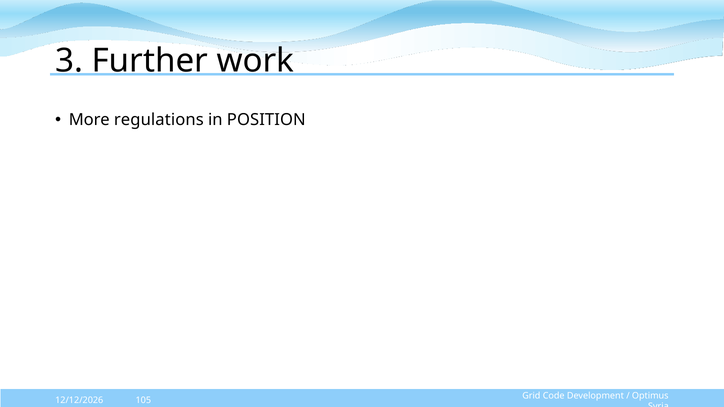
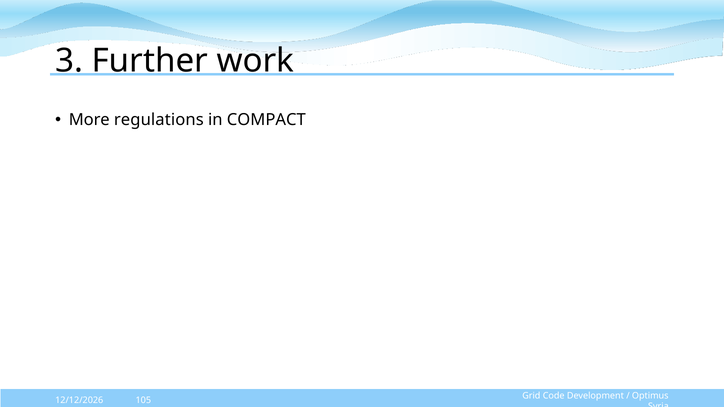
POSITION: POSITION -> COMPACT
